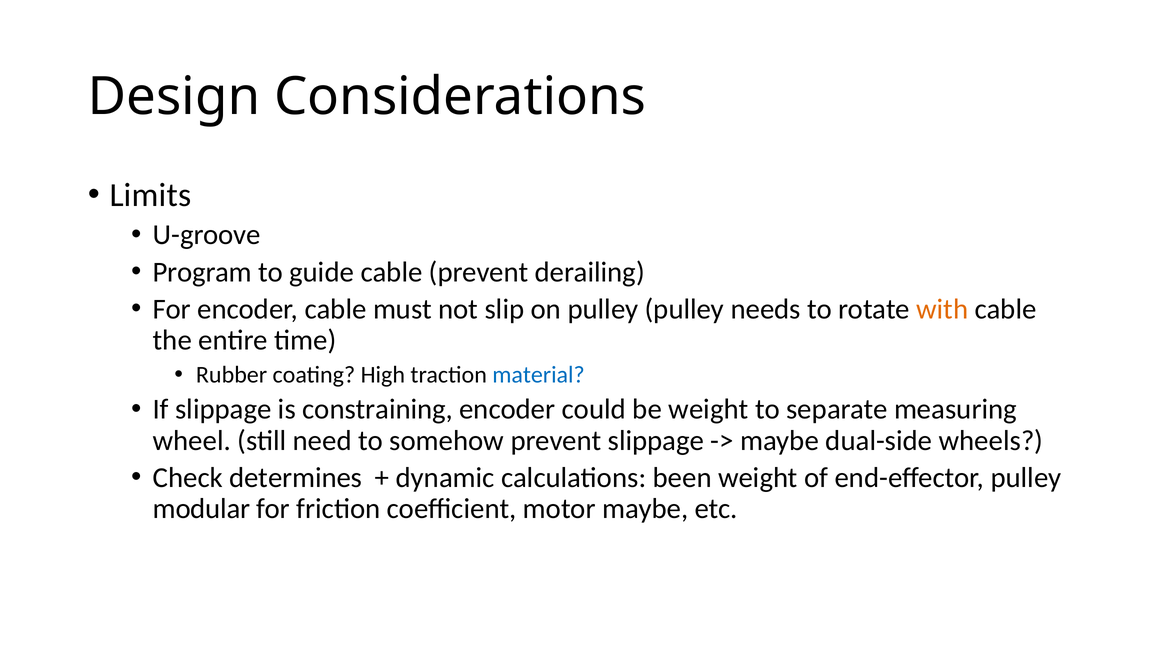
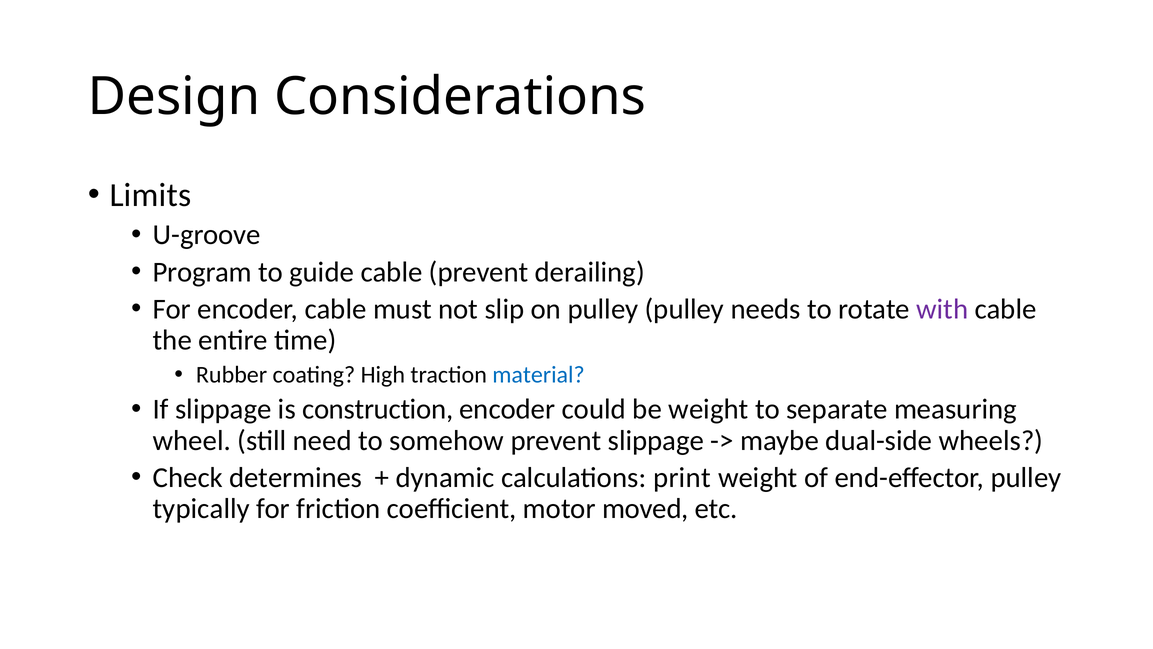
with colour: orange -> purple
constraining: constraining -> construction
been: been -> print
modular: modular -> typically
motor maybe: maybe -> moved
